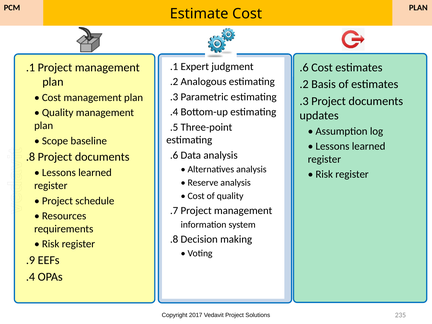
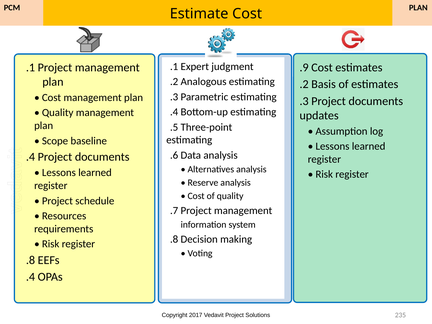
.6: .6 -> .9
.8 at (30, 157): .8 -> .4
.9: .9 -> .8
